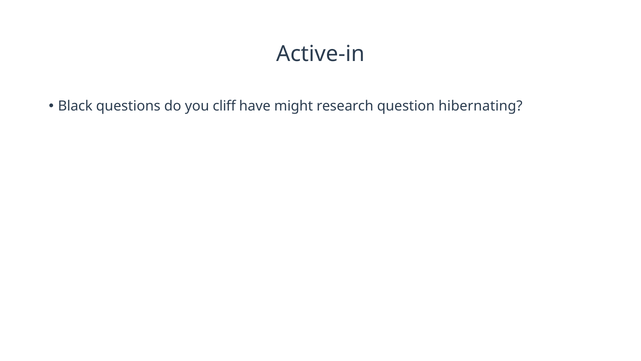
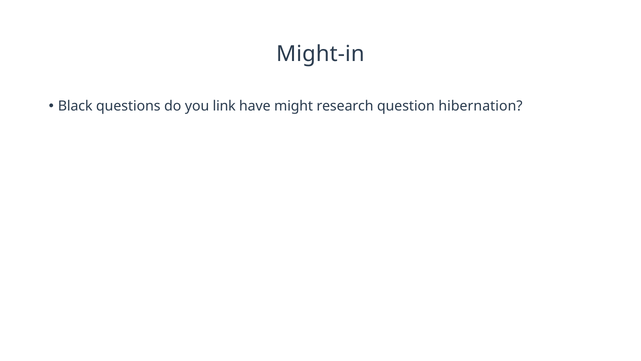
Active-in: Active-in -> Might-in
cliff: cliff -> link
hibernating: hibernating -> hibernation
